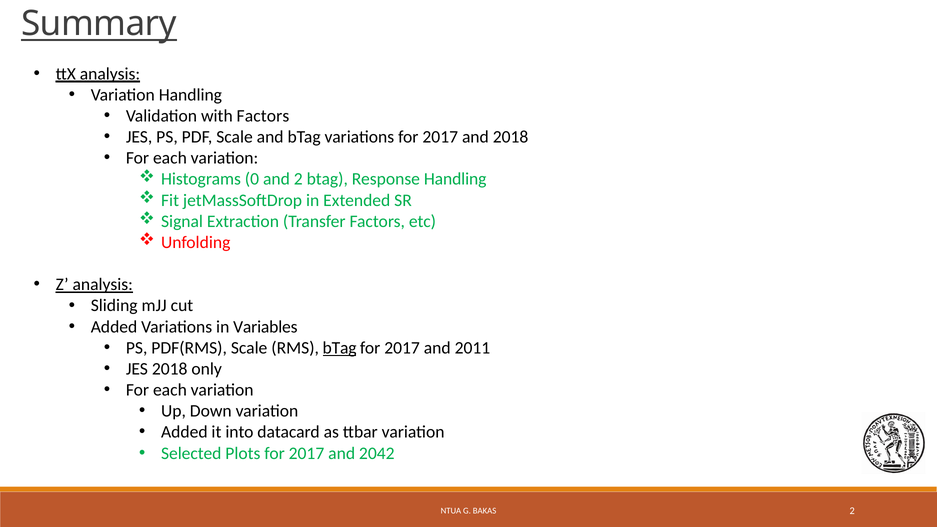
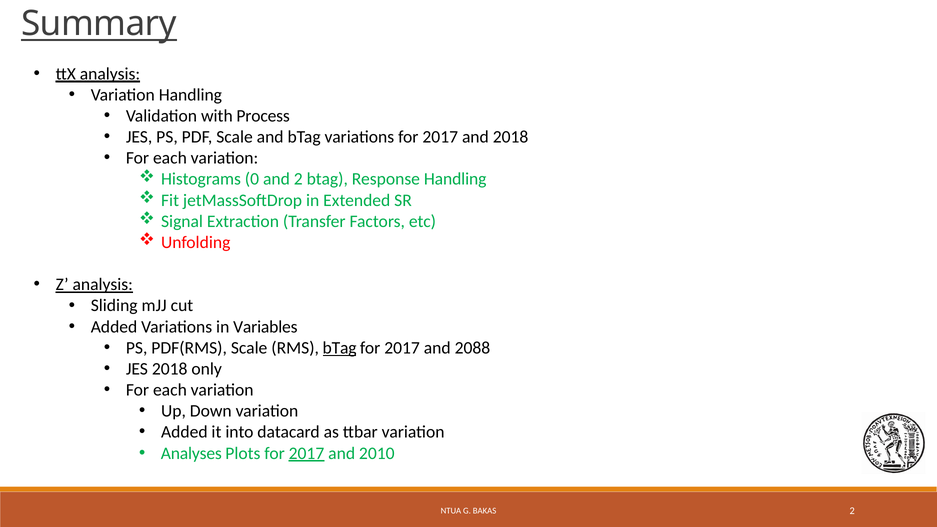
with Factors: Factors -> Process
2011: 2011 -> 2088
Selected: Selected -> Analyses
2017 at (306, 453) underline: none -> present
2042: 2042 -> 2010
